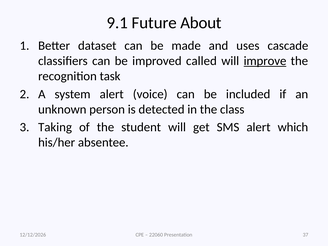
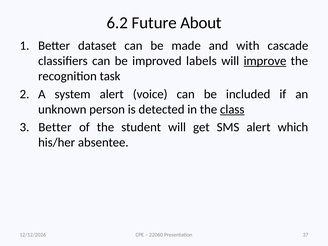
9.1: 9.1 -> 6.2
uses: uses -> with
called: called -> labels
class underline: none -> present
Taking at (55, 127): Taking -> Better
